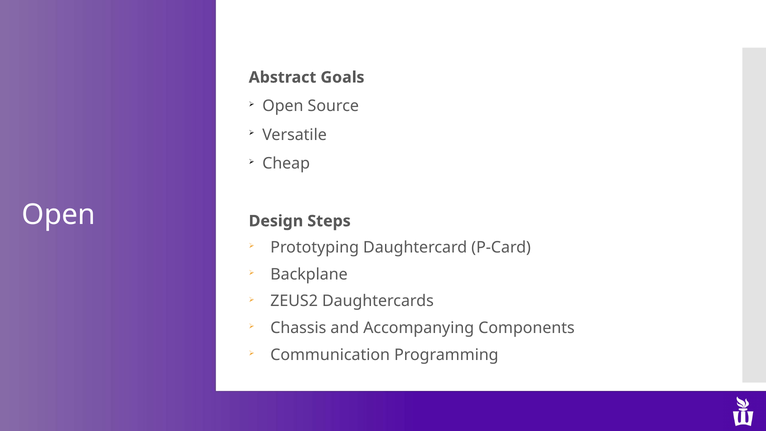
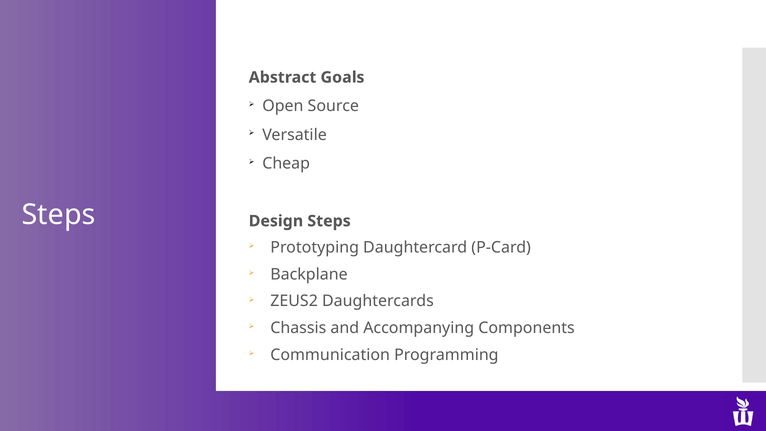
Open at (59, 215): Open -> Steps
